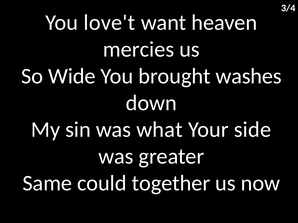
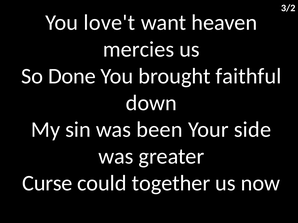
3/4: 3/4 -> 3/2
Wide: Wide -> Done
washes: washes -> faithful
what: what -> been
Same: Same -> Curse
